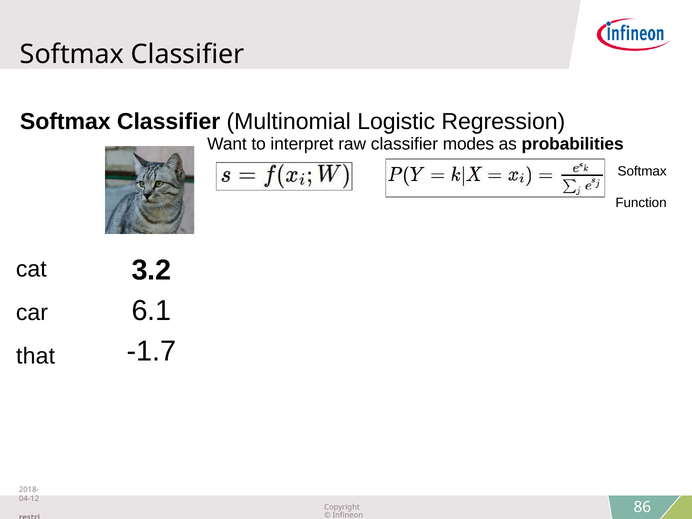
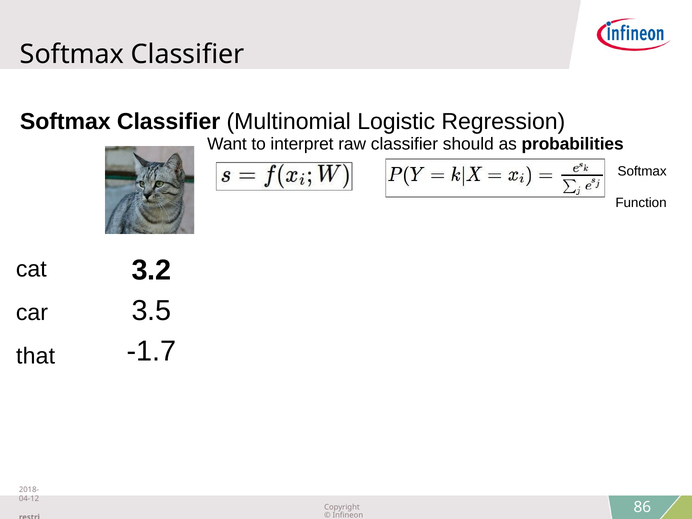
modes: modes -> should
6.1: 6.1 -> 3.5
